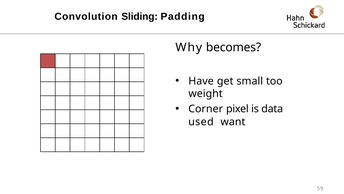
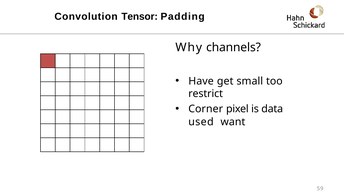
Sliding: Sliding -> Tensor
becomes: becomes -> channels
weight: weight -> restrict
